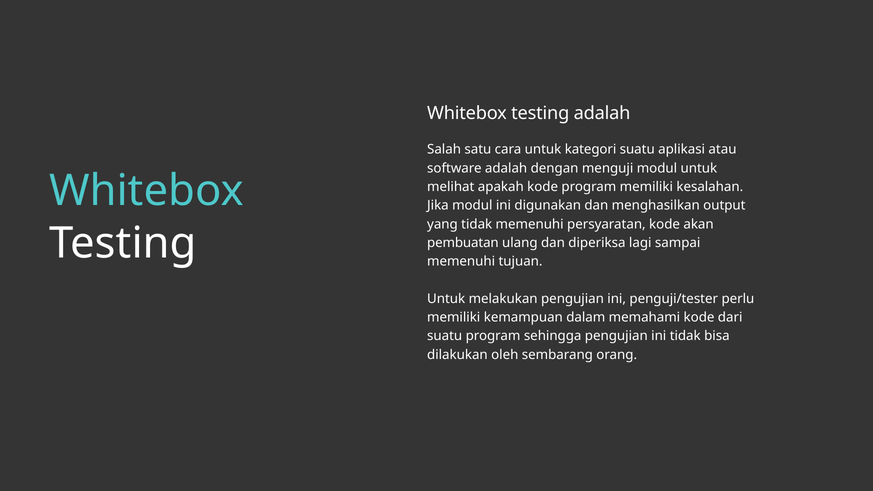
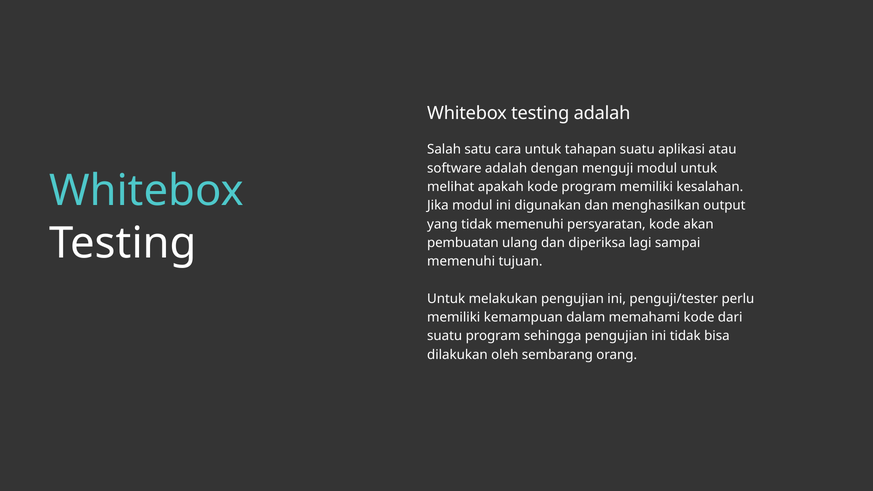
kategori: kategori -> tahapan
